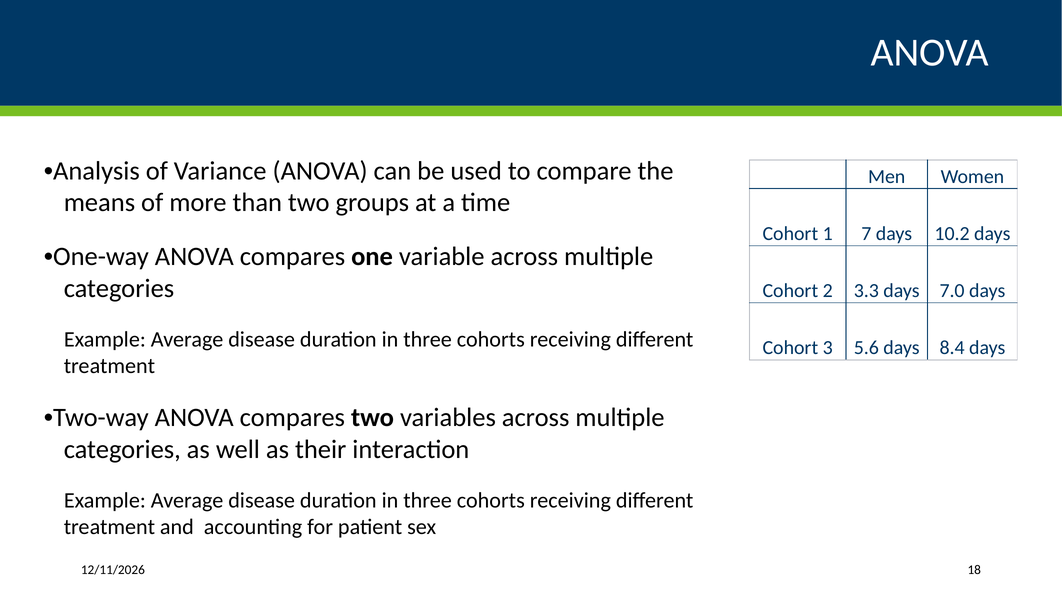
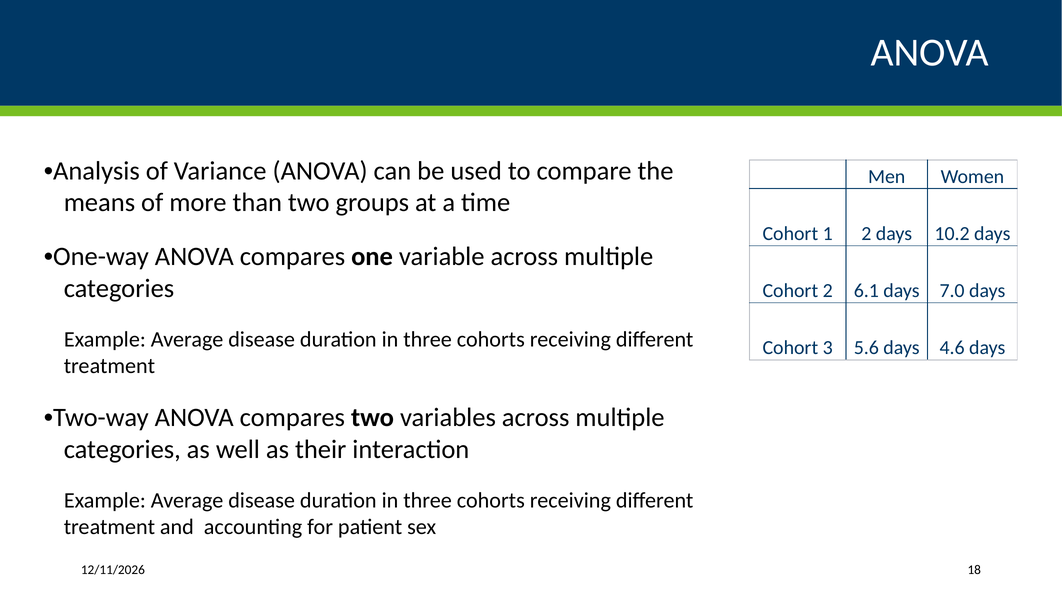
1 7: 7 -> 2
3.3: 3.3 -> 6.1
8.4: 8.4 -> 4.6
